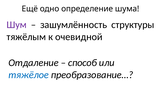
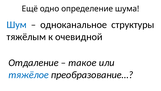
Шум colour: purple -> blue
зашумлённость: зашумлённость -> одноканальное
способ: способ -> такое
